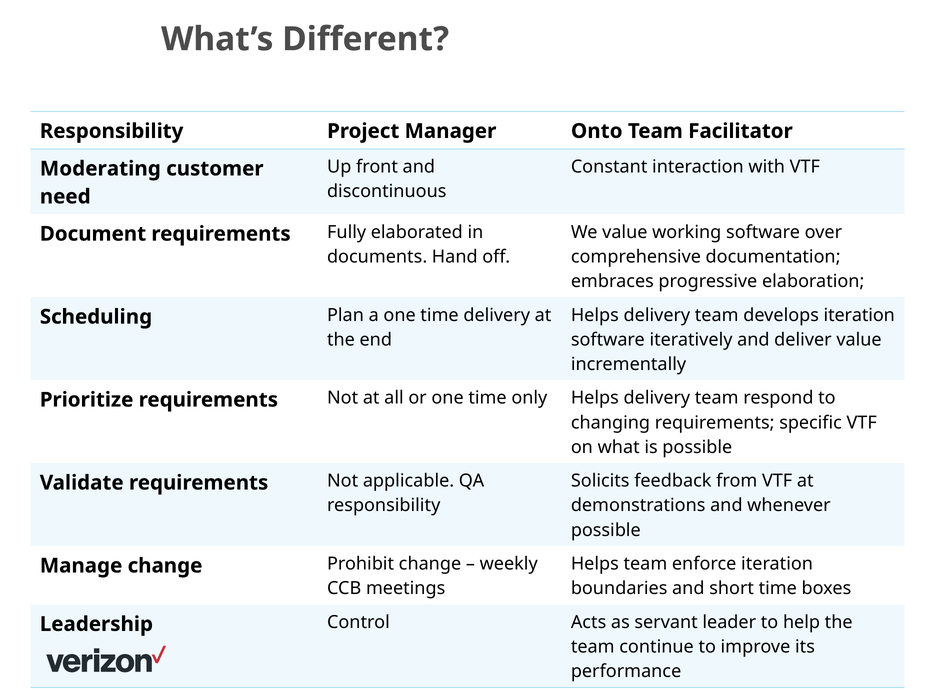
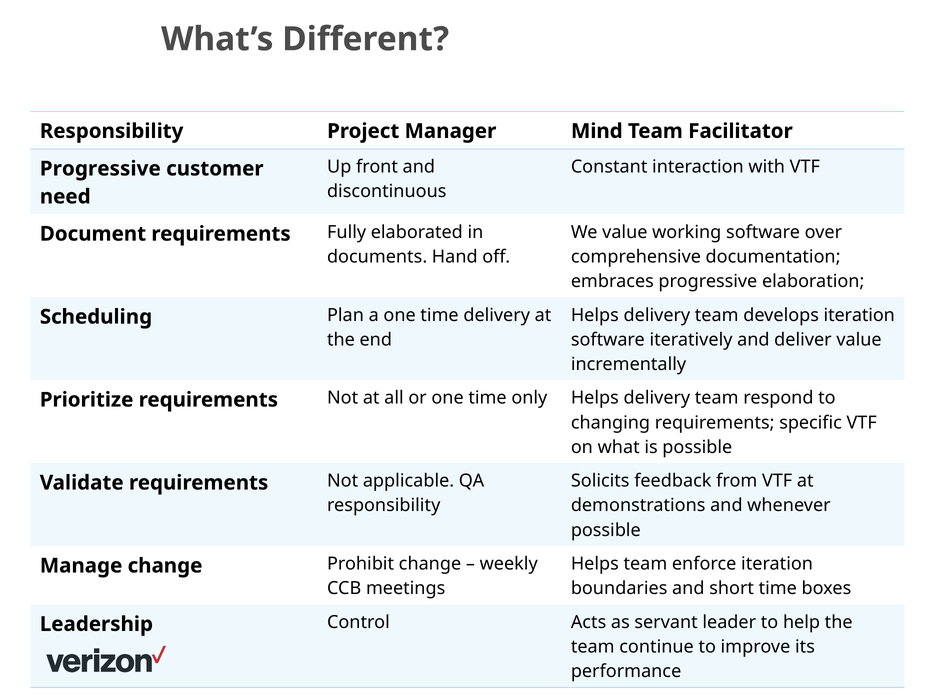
Onto: Onto -> Mind
Moderating at (100, 169): Moderating -> Progressive
